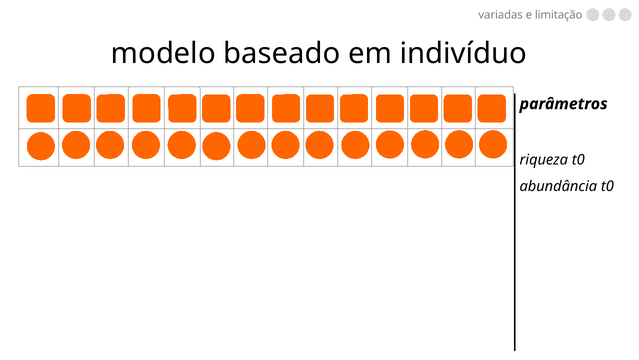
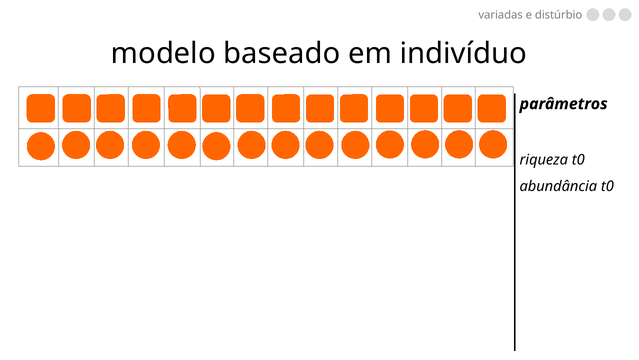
limitação: limitação -> distúrbio
